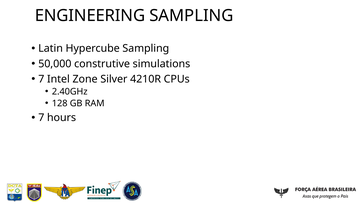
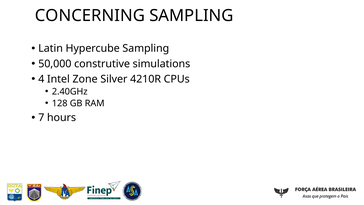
ENGINEERING: ENGINEERING -> CONCERNING
7 at (41, 79): 7 -> 4
